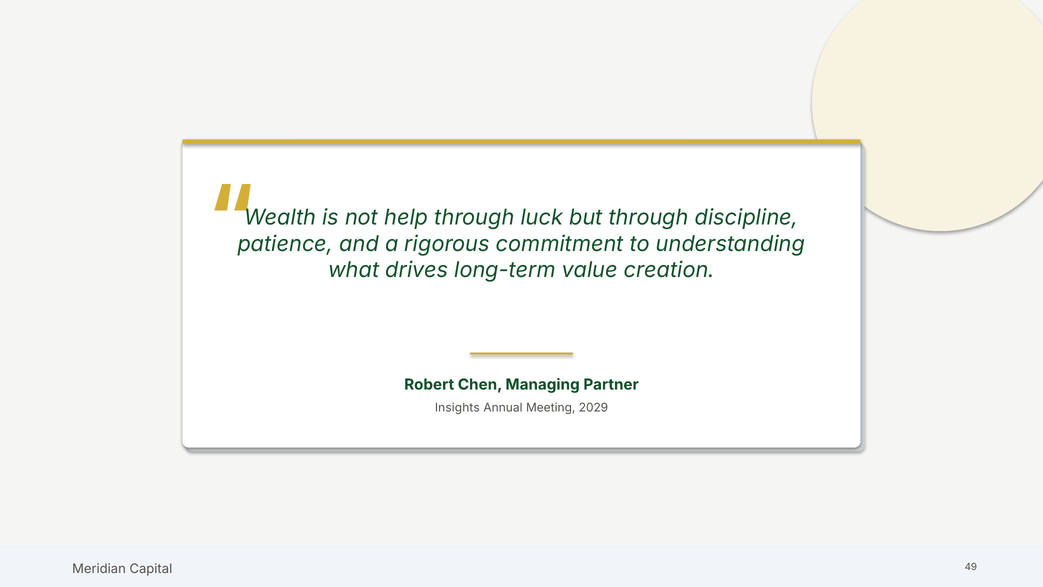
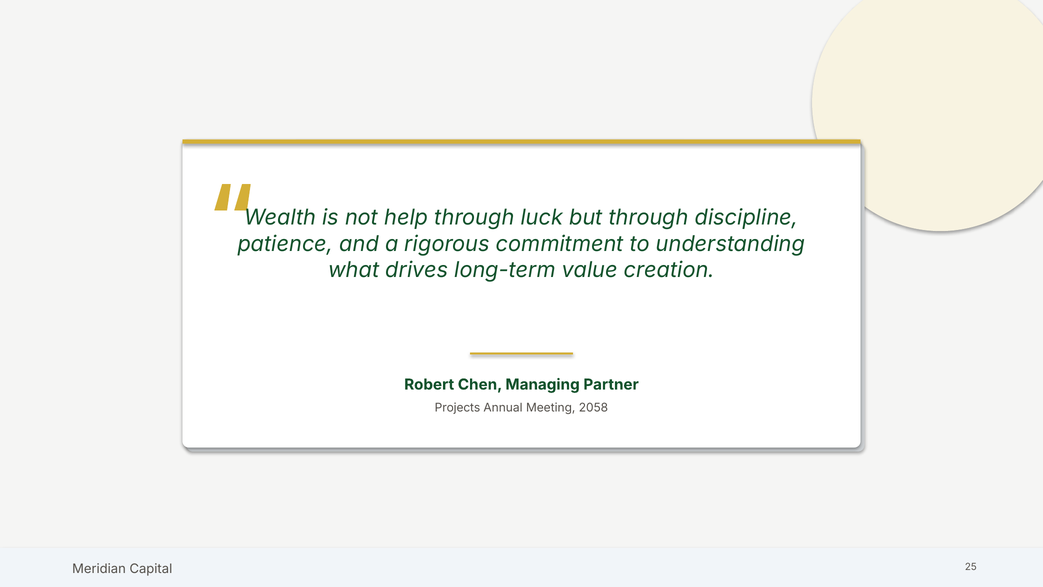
Insights: Insights -> Projects
2029: 2029 -> 2058
49: 49 -> 25
